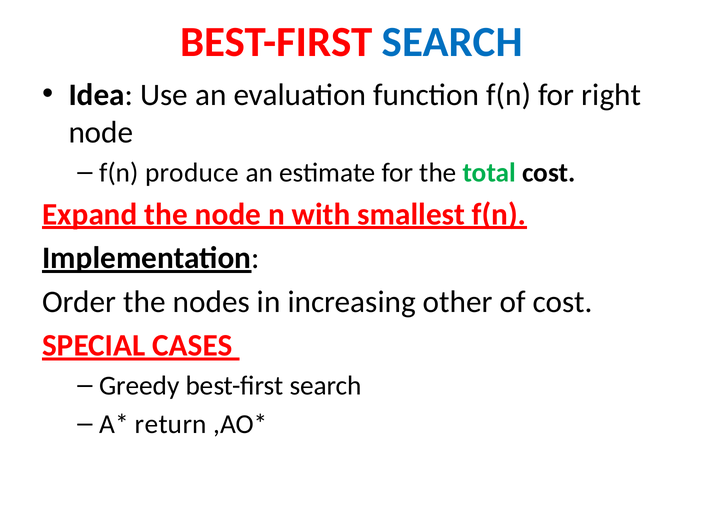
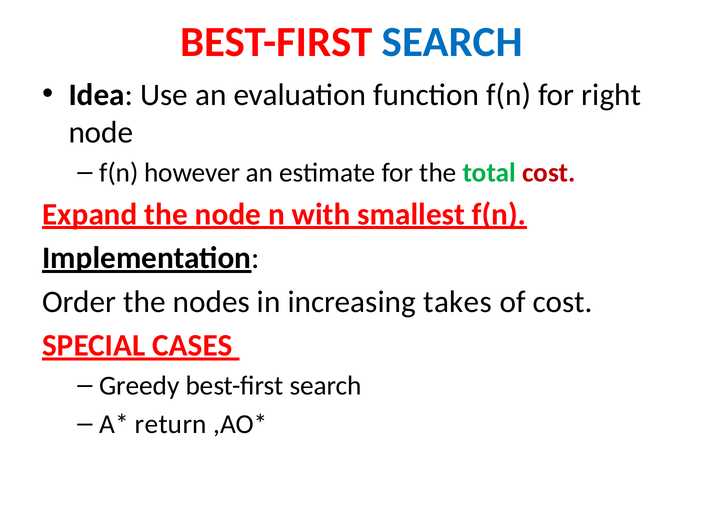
produce: produce -> however
cost at (549, 173) colour: black -> red
other: other -> takes
